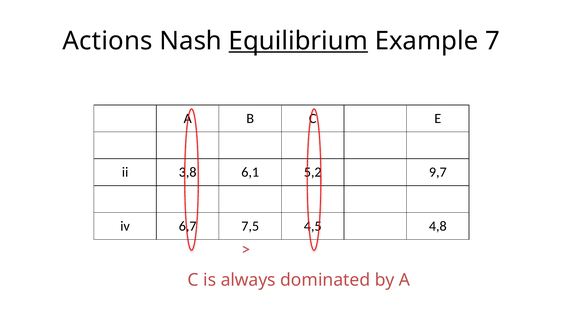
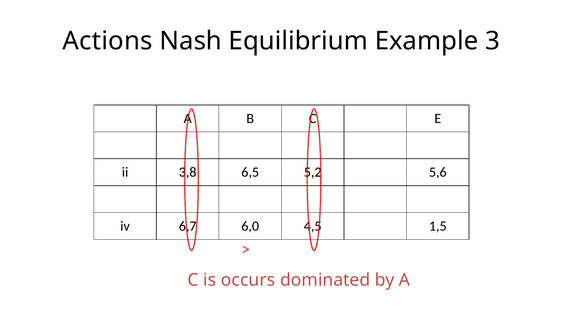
Equilibrium underline: present -> none
7: 7 -> 3
6,1: 6,1 -> 6,5
9,7: 9,7 -> 5,6
7,5: 7,5 -> 6,0
4,8: 4,8 -> 1,5
always: always -> occurs
